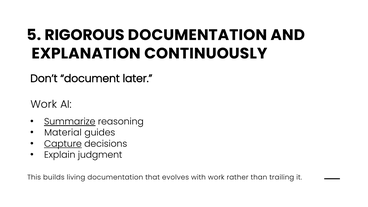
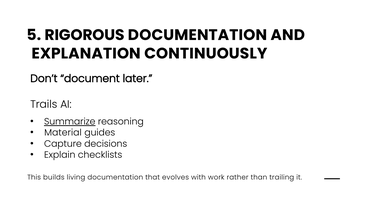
Work at (44, 104): Work -> Trails
Capture underline: present -> none
judgment: judgment -> checklists
